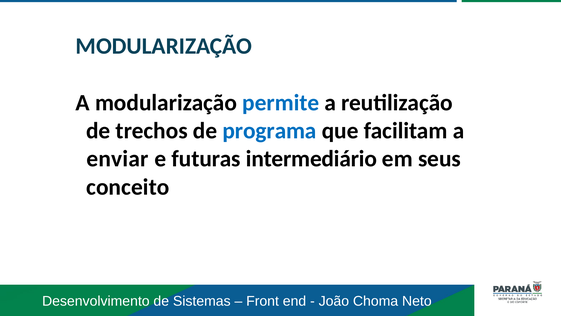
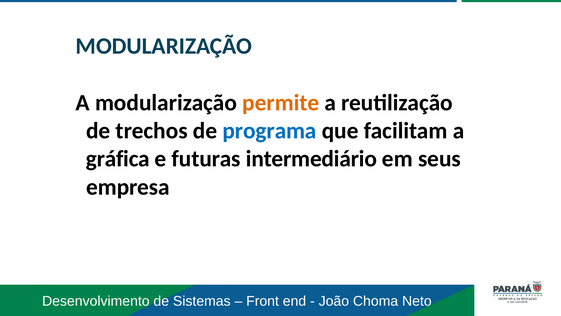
permite colour: blue -> orange
enviar: enviar -> gráfica
conceito: conceito -> empresa
